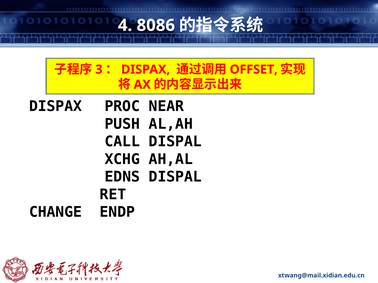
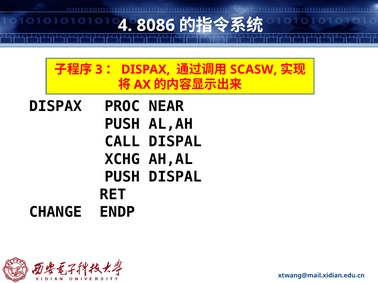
OFFSET: OFFSET -> SCASW
EDNS at (122, 177): EDNS -> PUSH
